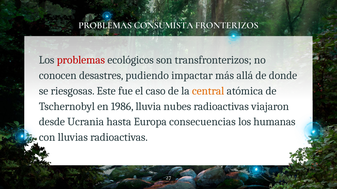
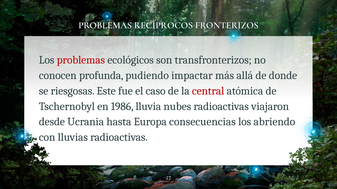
CONSUMISTA: CONSUMISTA -> RECÍPROCOS
desastres: desastres -> profunda
central colour: orange -> red
humanas: humanas -> abriendo
